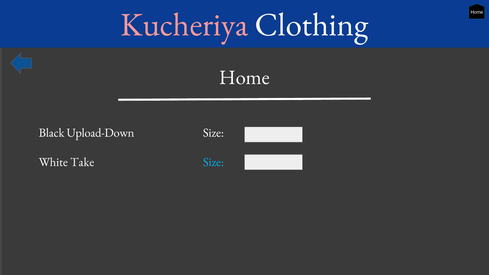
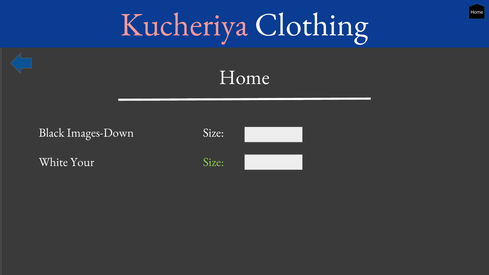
Upload-Down: Upload-Down -> Images-Down
Take: Take -> Your
Size at (213, 162) colour: light blue -> light green
